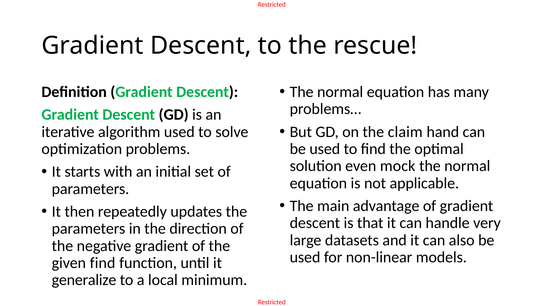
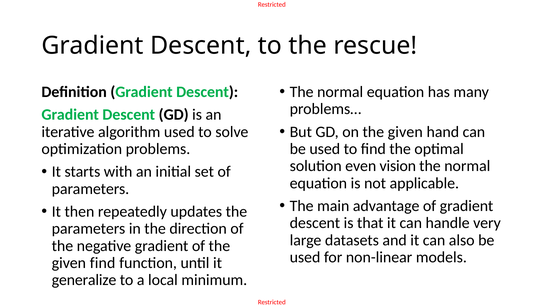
on the claim: claim -> given
mock: mock -> vision
